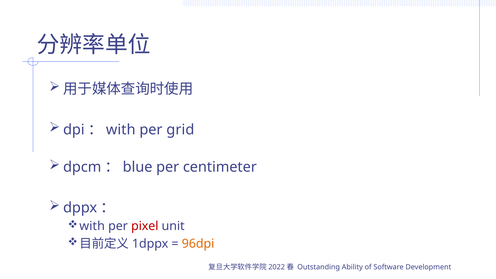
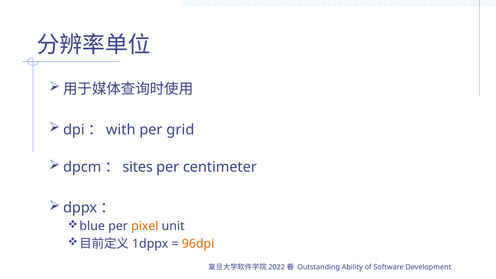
blue: blue -> sites
with at (92, 226): with -> blue
pixel colour: red -> orange
